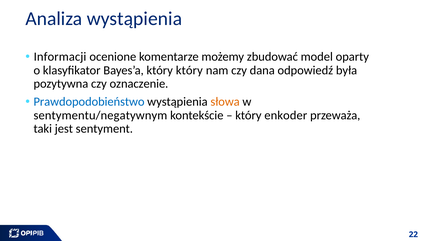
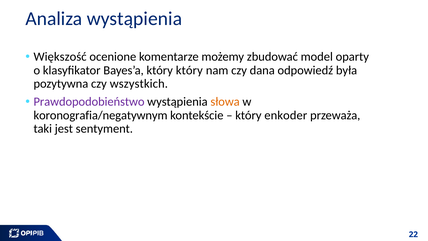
Informacji: Informacji -> Większość
oznaczenie: oznaczenie -> wszystkich
Prawdopodobieństwo colour: blue -> purple
sentymentu/negatywnym: sentymentu/negatywnym -> koronografia/negatywnym
